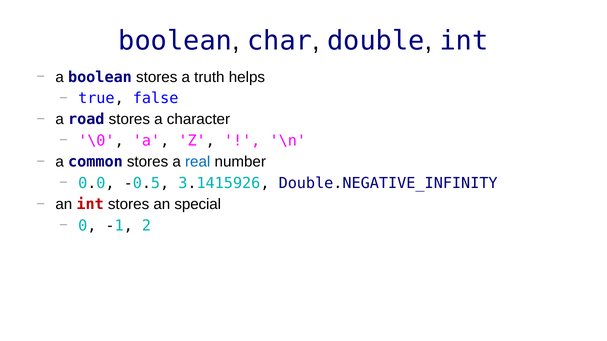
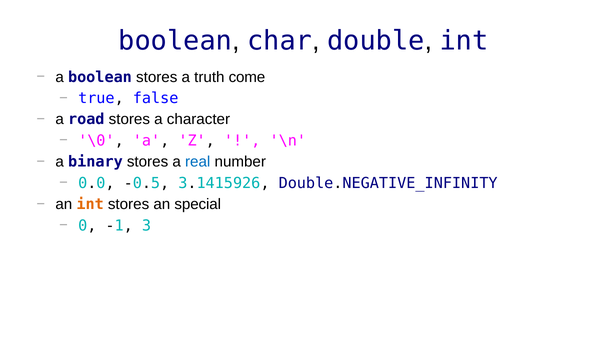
helps: helps -> come
common: common -> binary
int at (90, 205) colour: red -> orange
2: 2 -> 3
